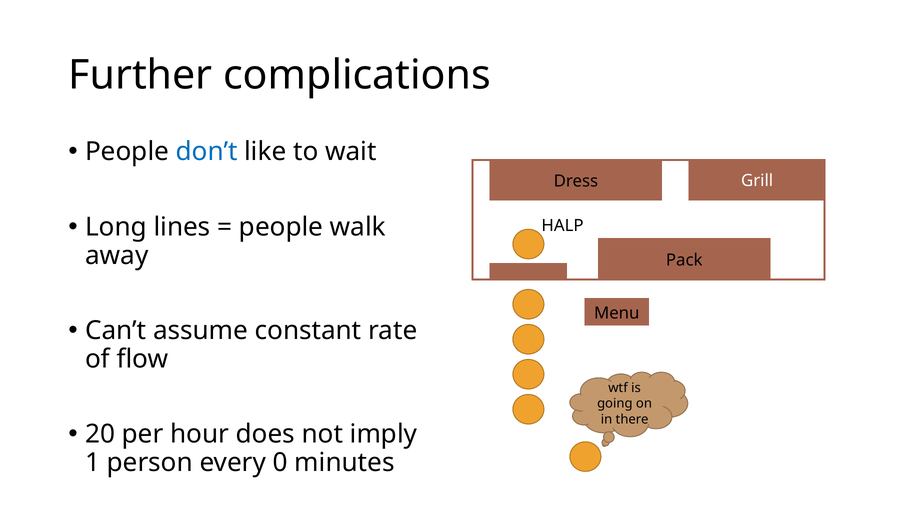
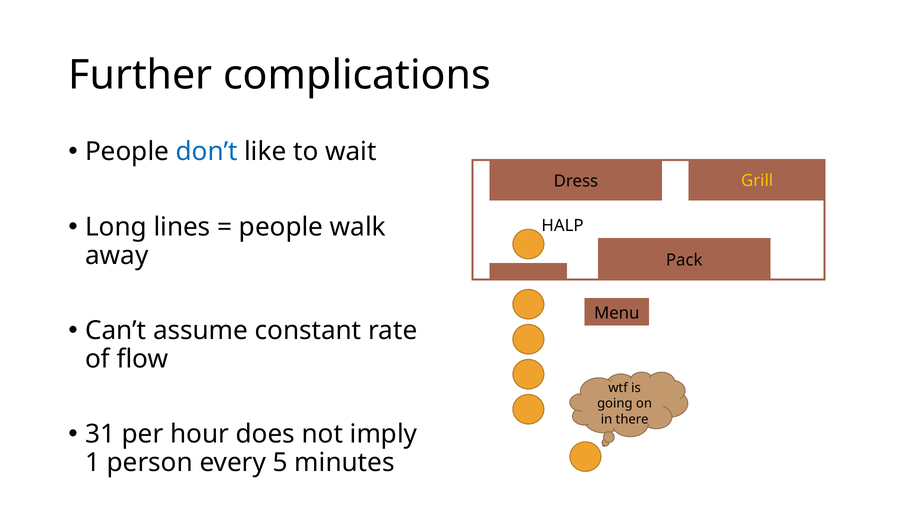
Grill colour: white -> yellow
20: 20 -> 31
0: 0 -> 5
